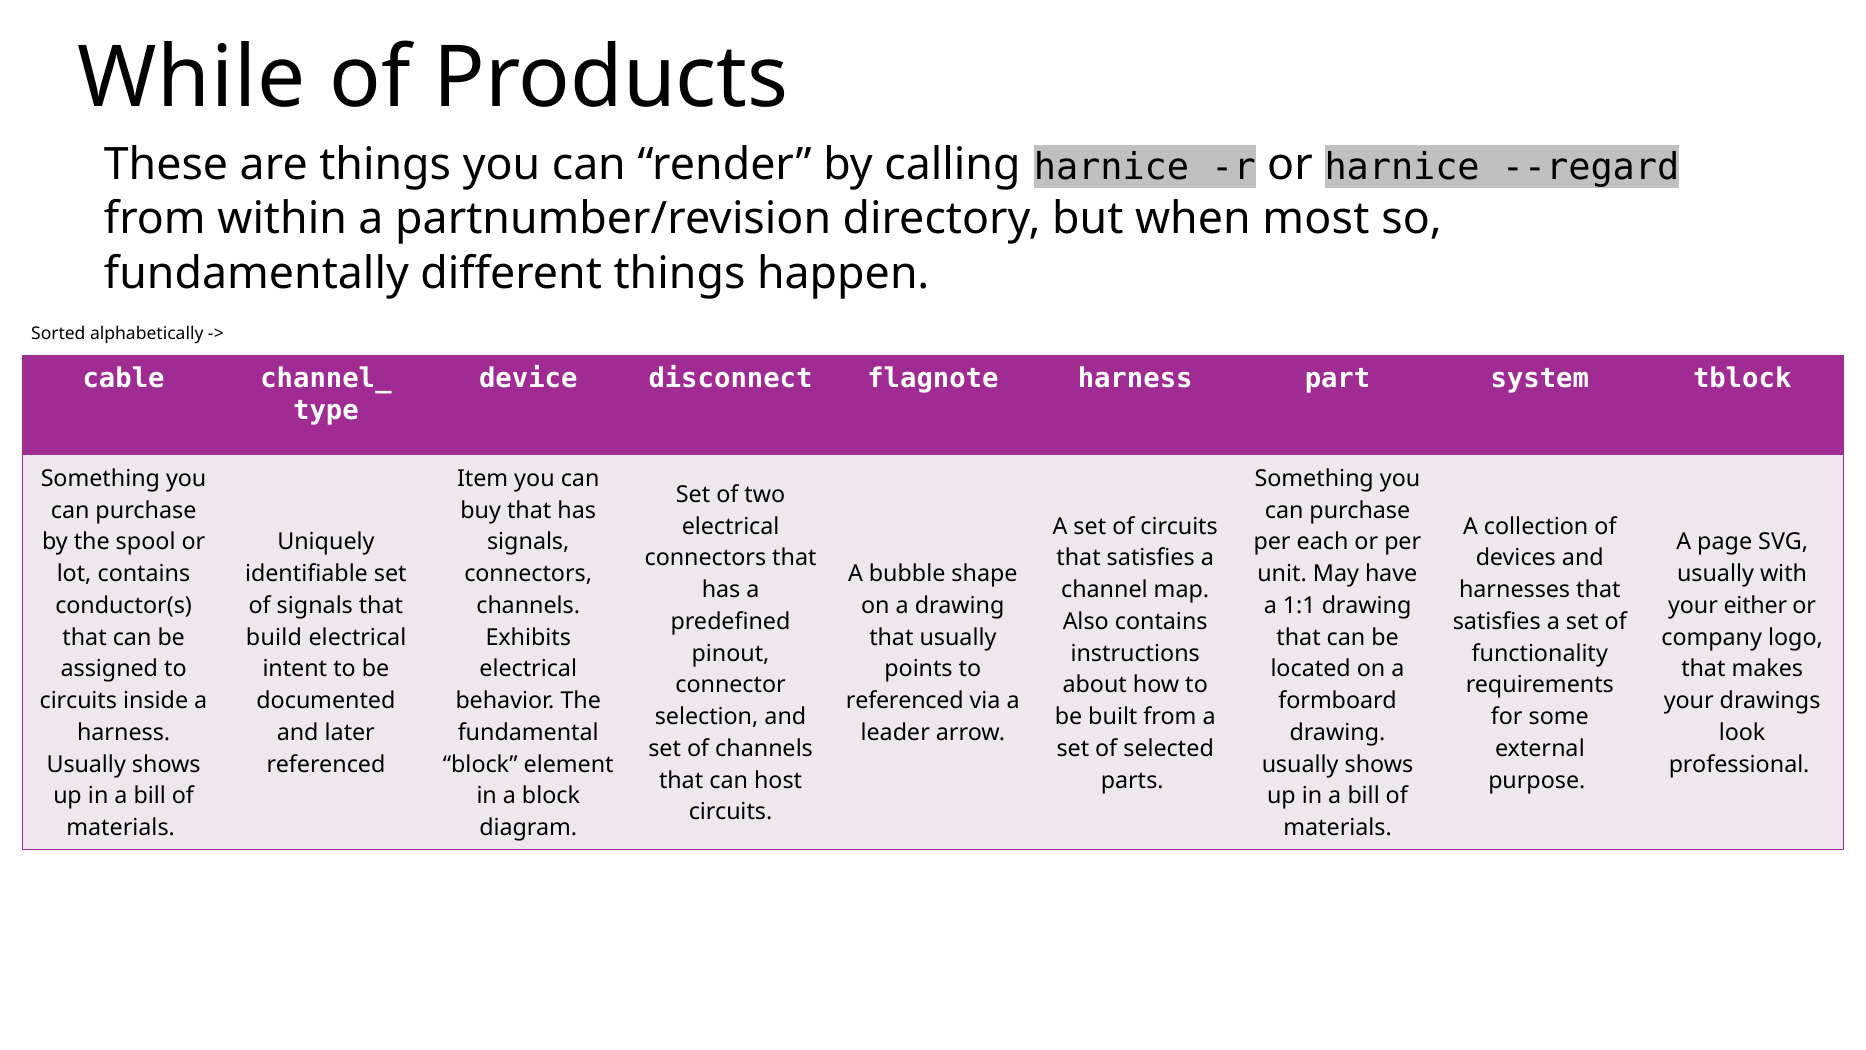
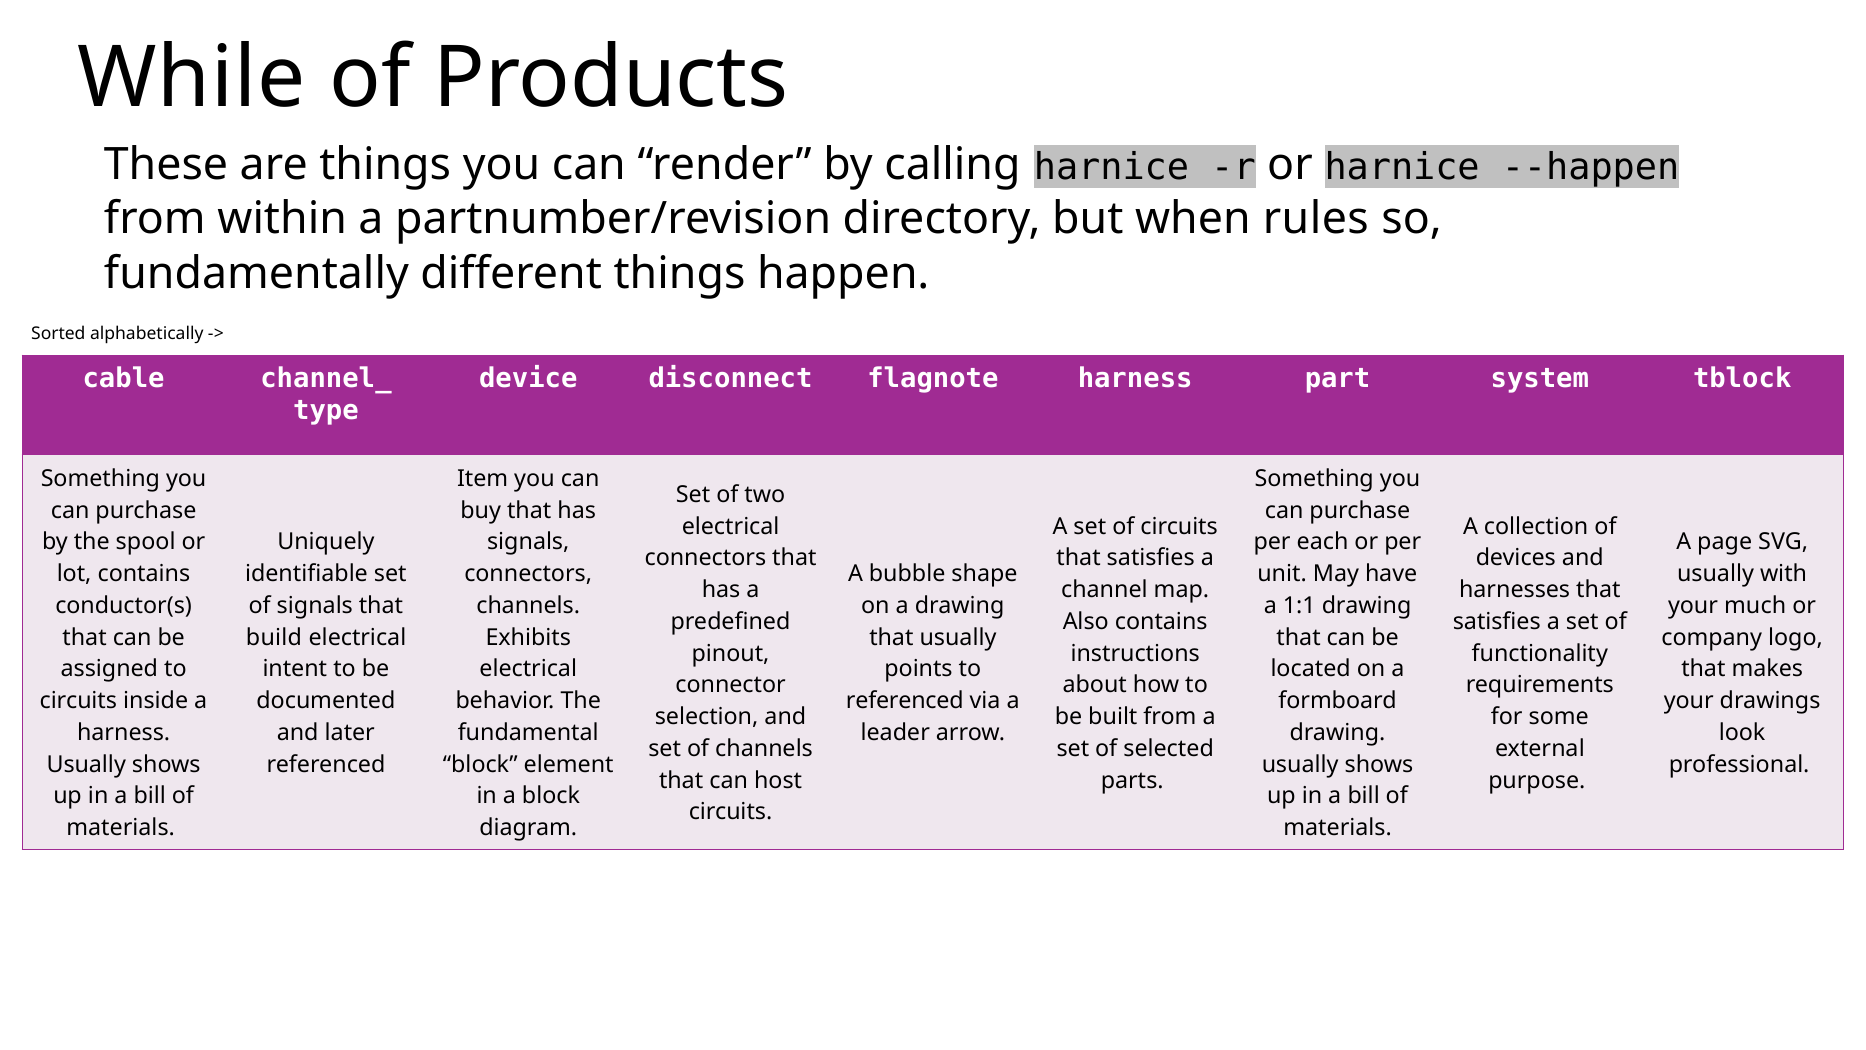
--regard: --regard -> --happen
most: most -> rules
either: either -> much
